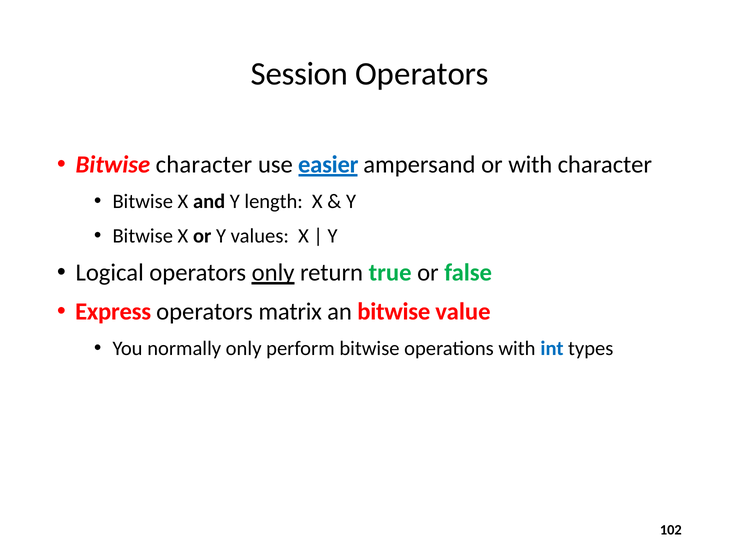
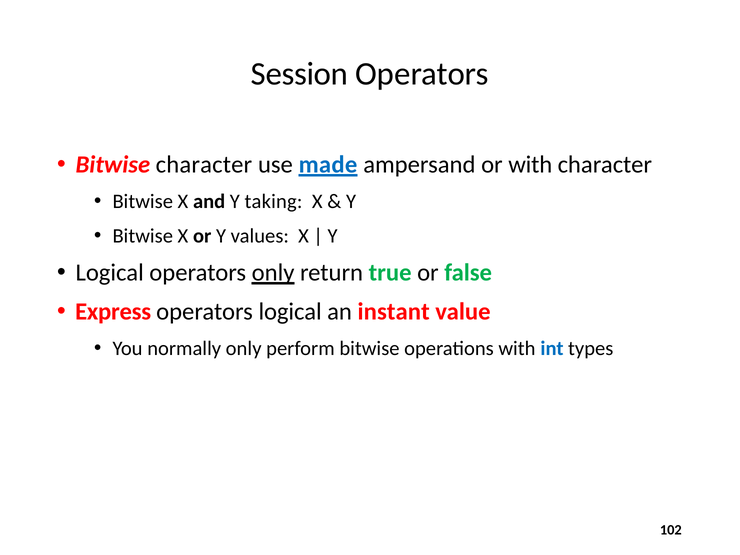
easier: easier -> made
length: length -> taking
operators matrix: matrix -> logical
an bitwise: bitwise -> instant
